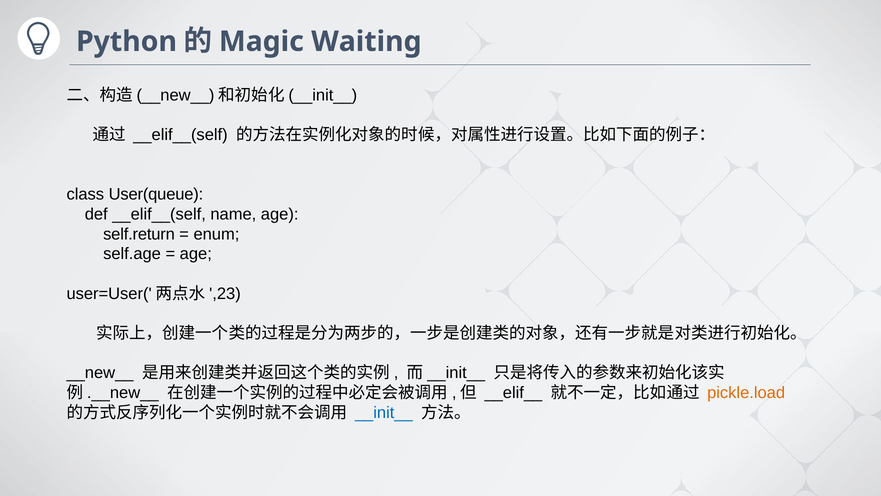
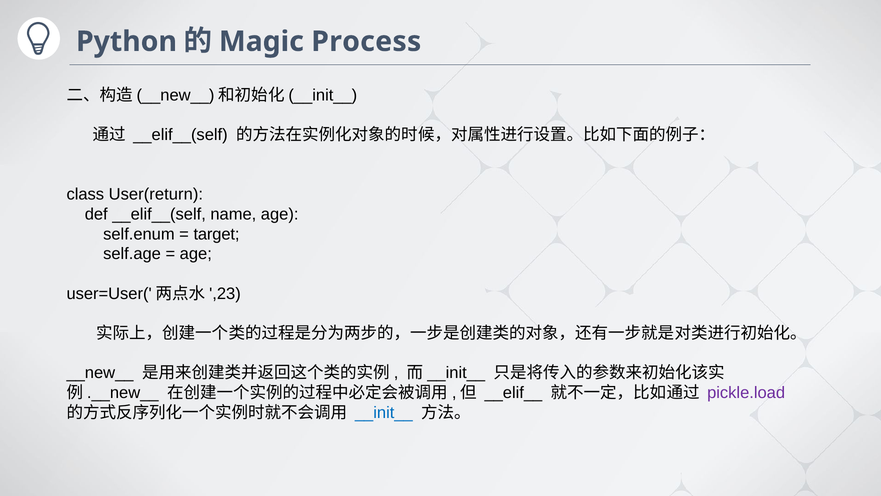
Waiting: Waiting -> Process
User(queue: User(queue -> User(return
self.return: self.return -> self.enum
enum: enum -> target
pickle.load colour: orange -> purple
